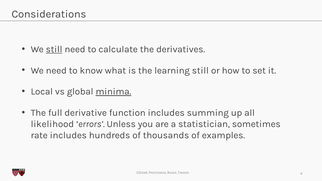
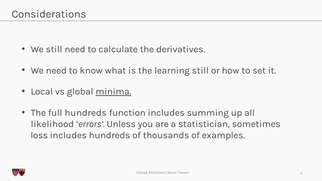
still at (54, 49) underline: present -> none
full derivative: derivative -> hundreds
rate: rate -> loss
